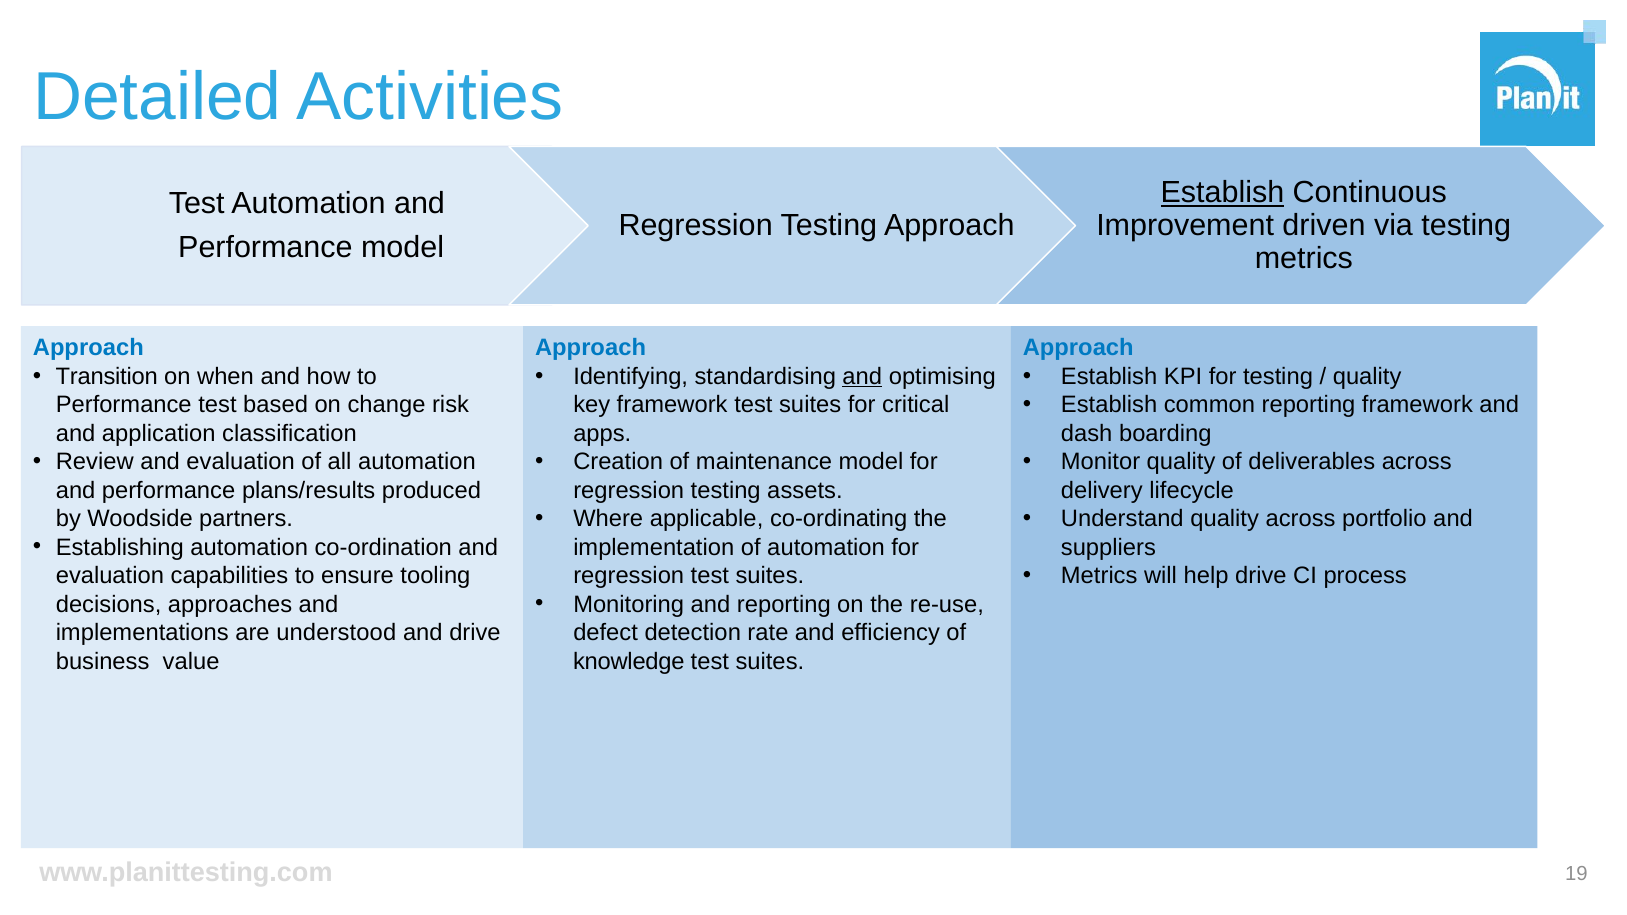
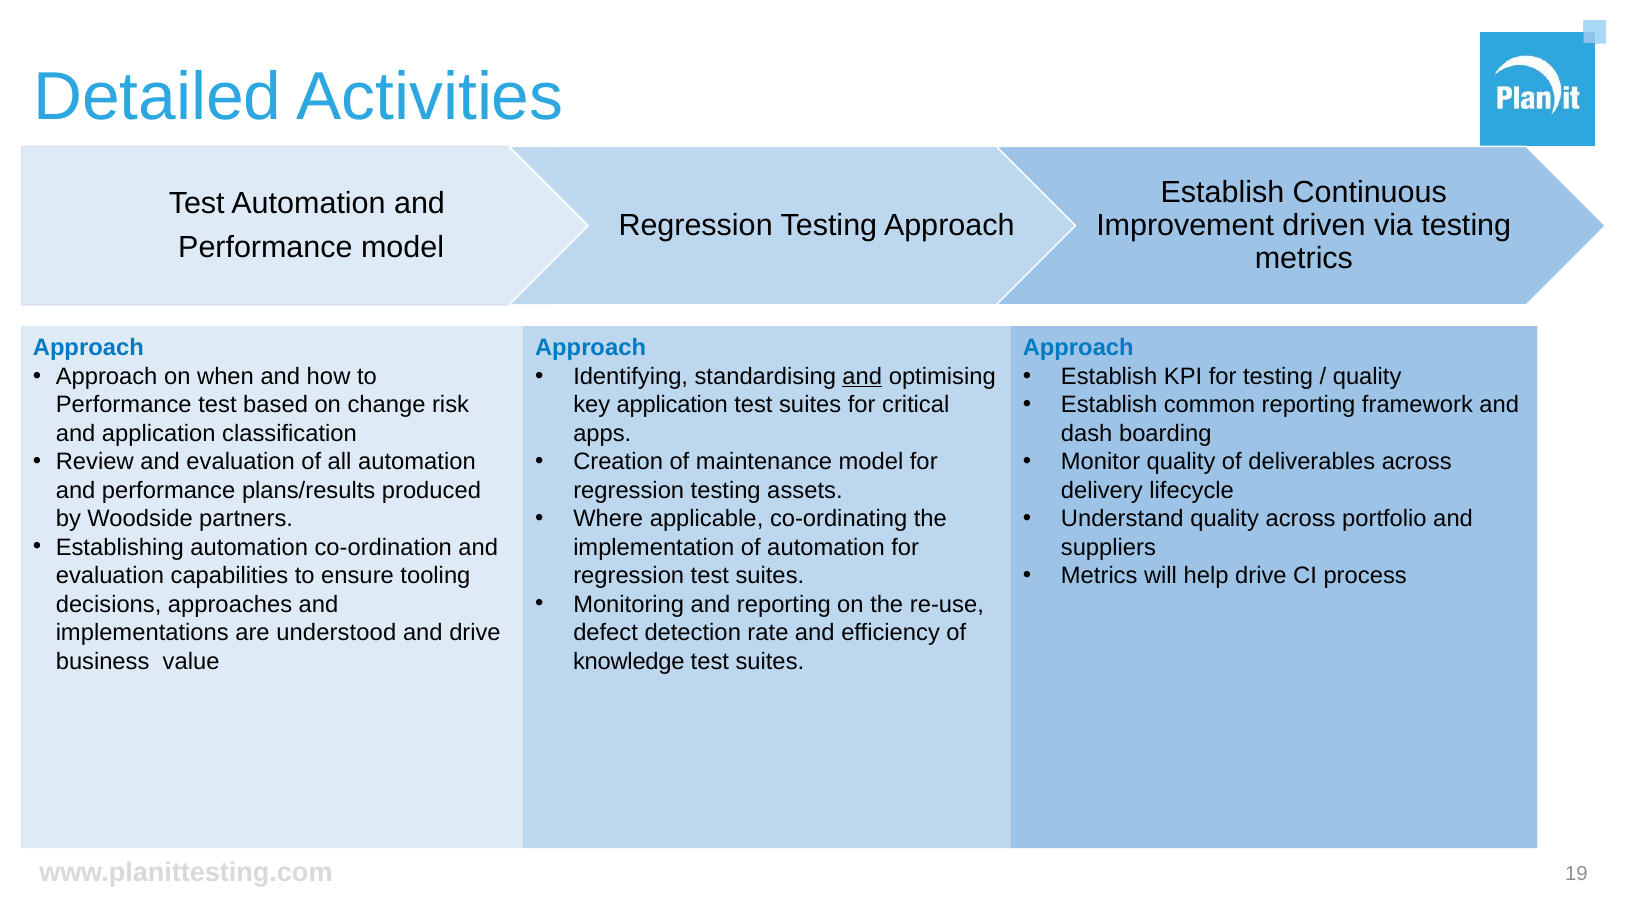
Establish at (1222, 193) underline: present -> none
Transition at (107, 376): Transition -> Approach
key framework: framework -> application
